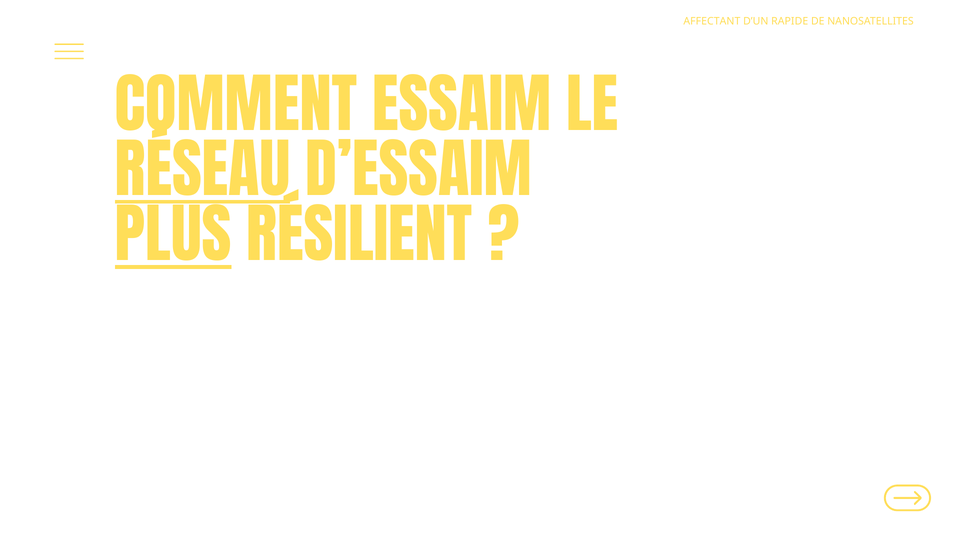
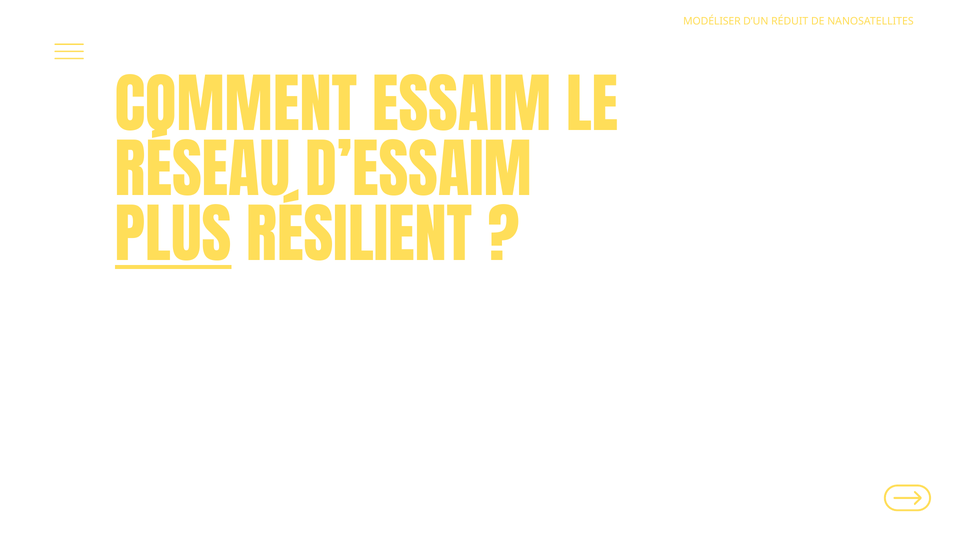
AFFECTANT: AFFECTANT -> MODÉLISER
RAPIDE: RAPIDE -> RÉDUIT
RÉSEAU underline: present -> none
